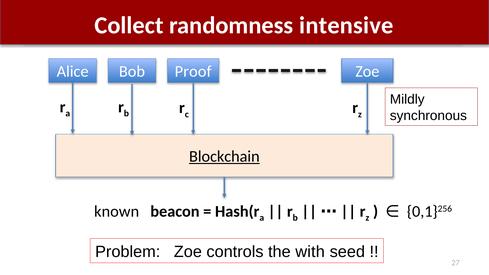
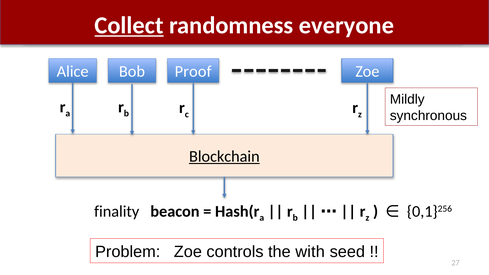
Collect underline: none -> present
intensive: intensive -> everyone
known: known -> finality
